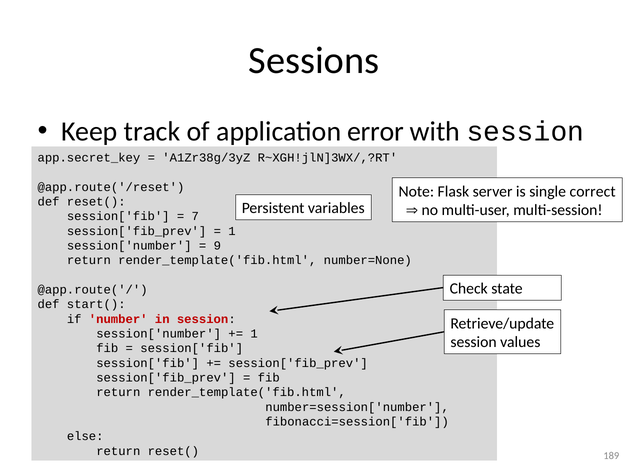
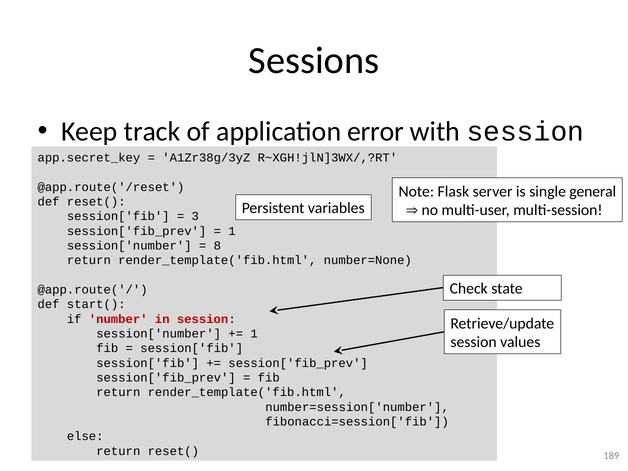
correct: correct -> general
7: 7 -> 3
9: 9 -> 8
